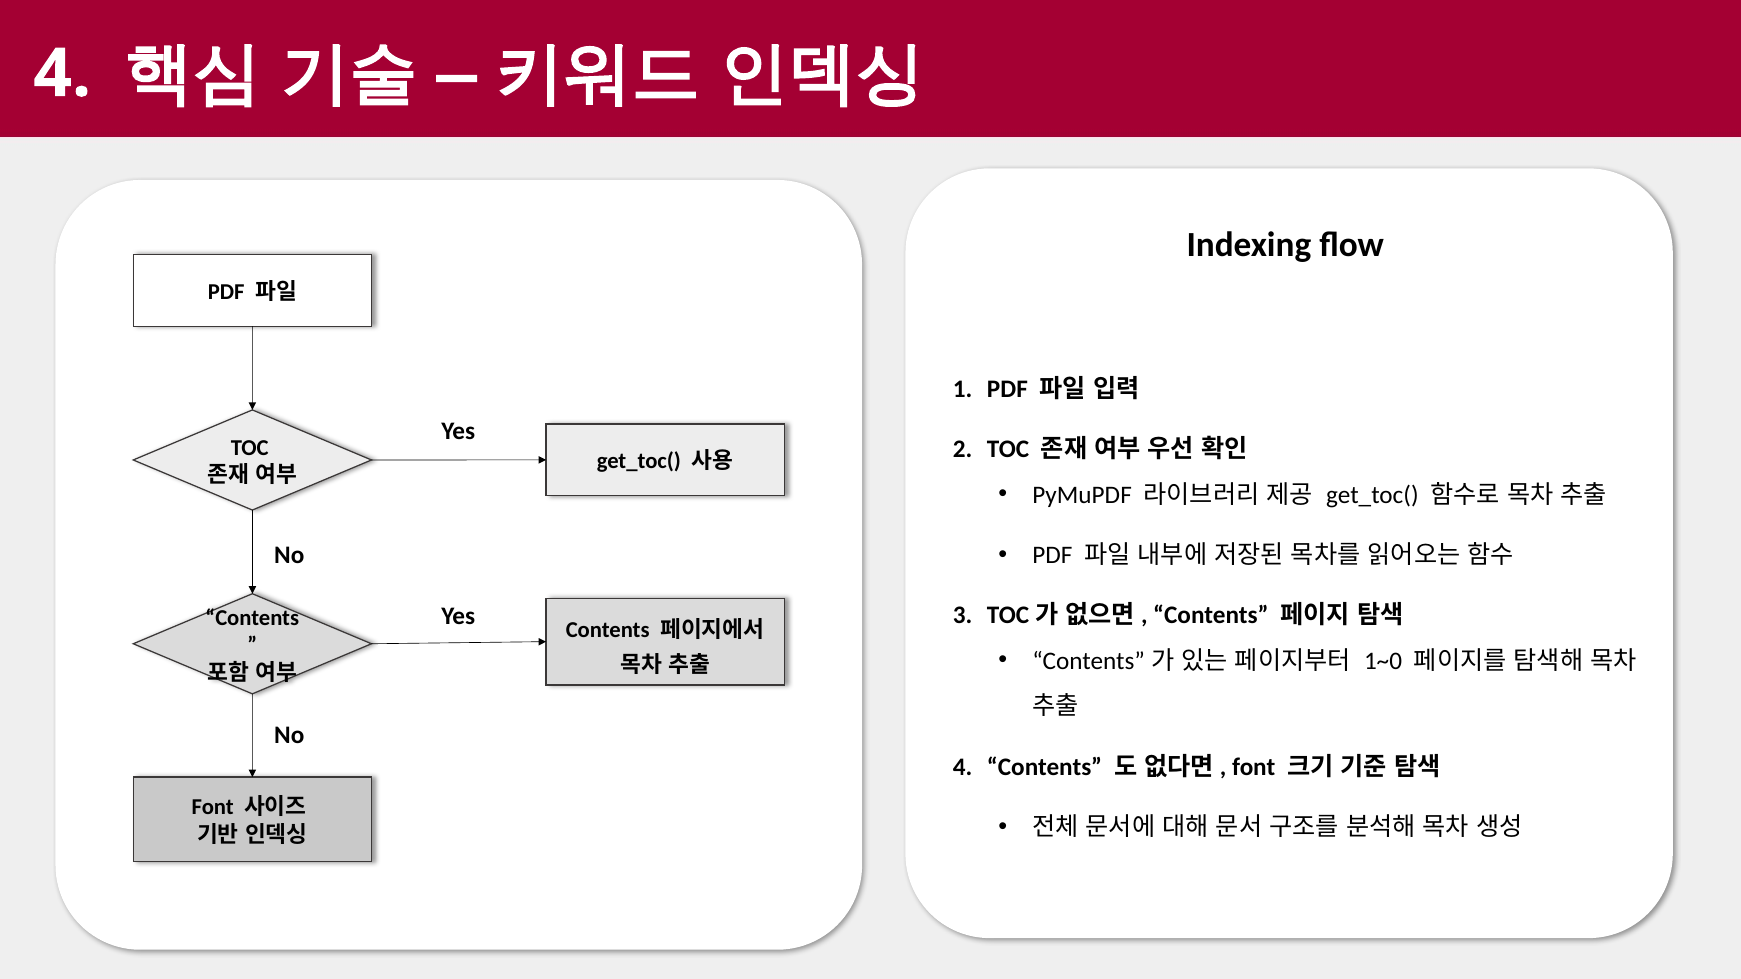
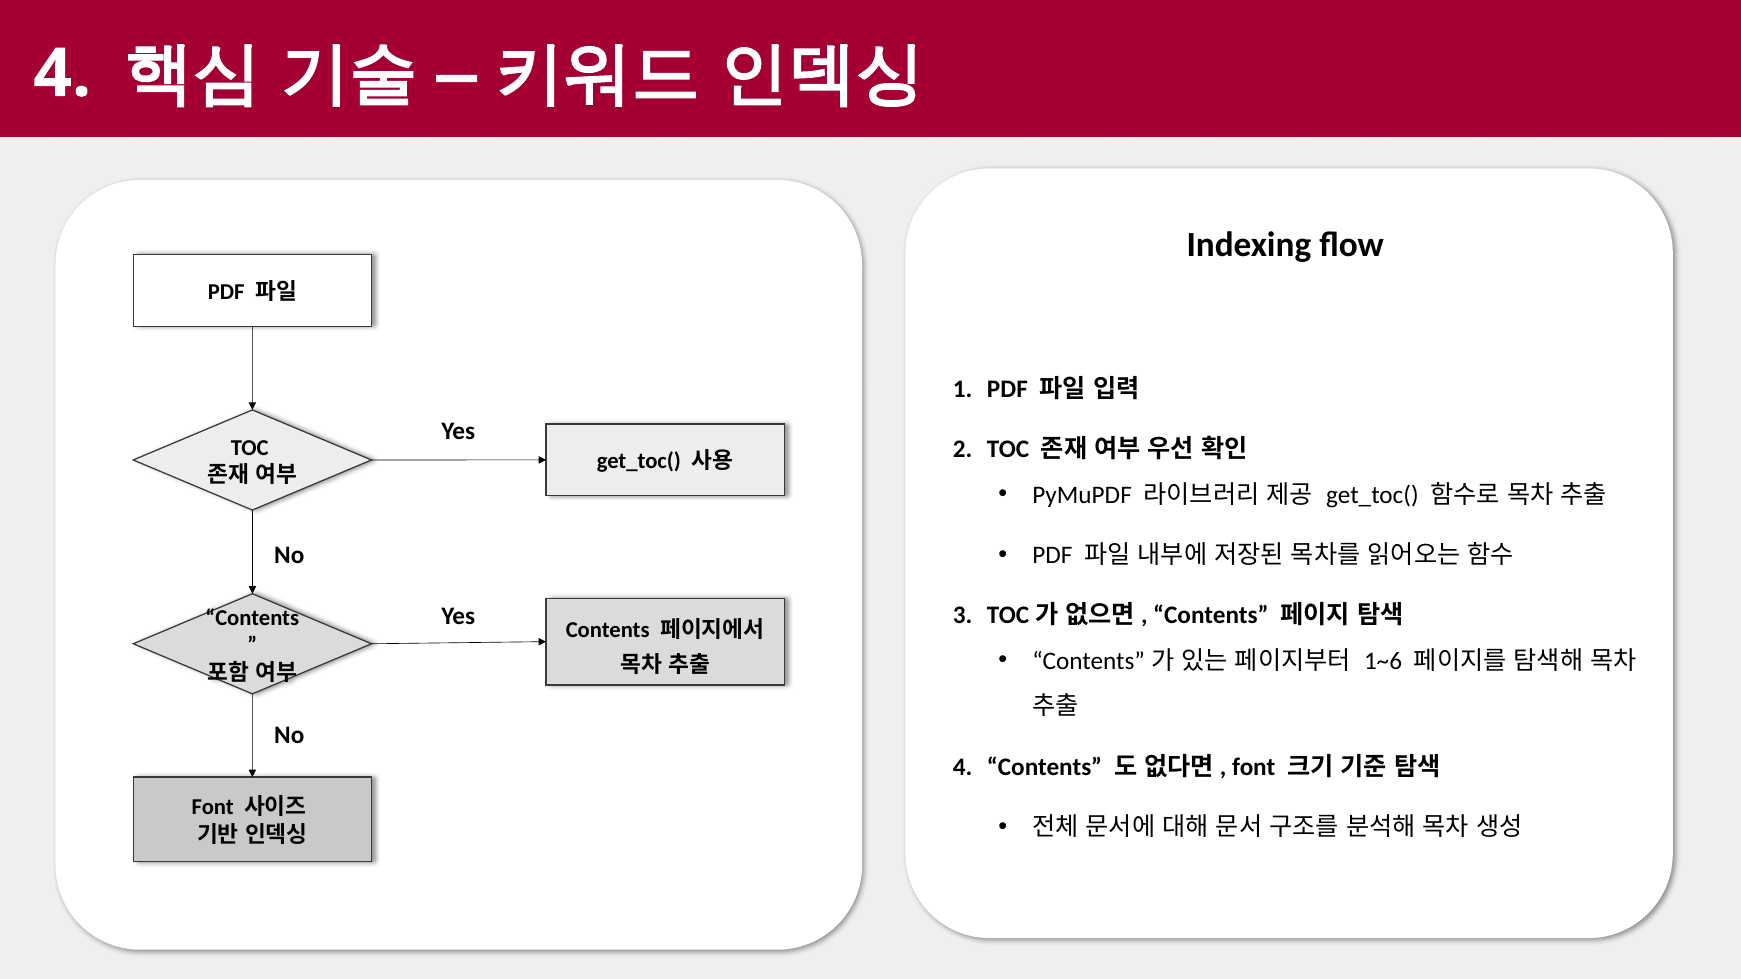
1~0: 1~0 -> 1~6
